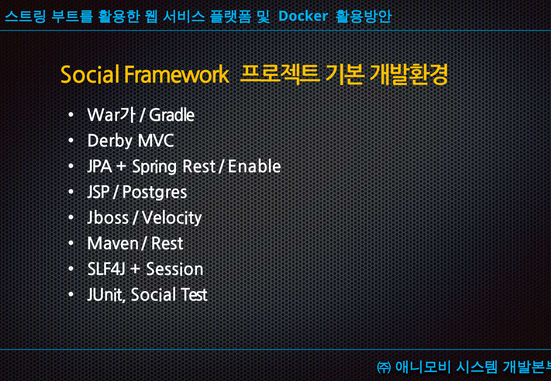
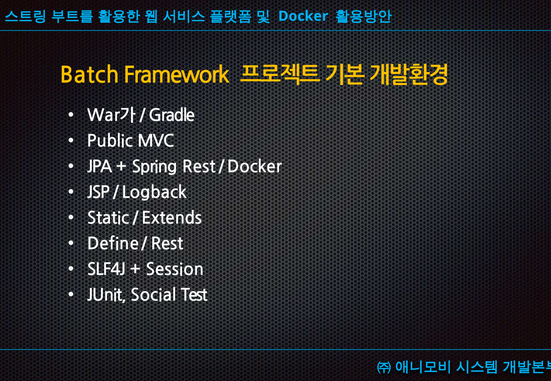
Social at (90, 75): Social -> Batch
Derby: Derby -> Public
Enable at (254, 167): Enable -> Docker
Postgres: Postgres -> Logback
Jboss: Jboss -> Static
Velocity: Velocity -> Extends
Maven: Maven -> Define
